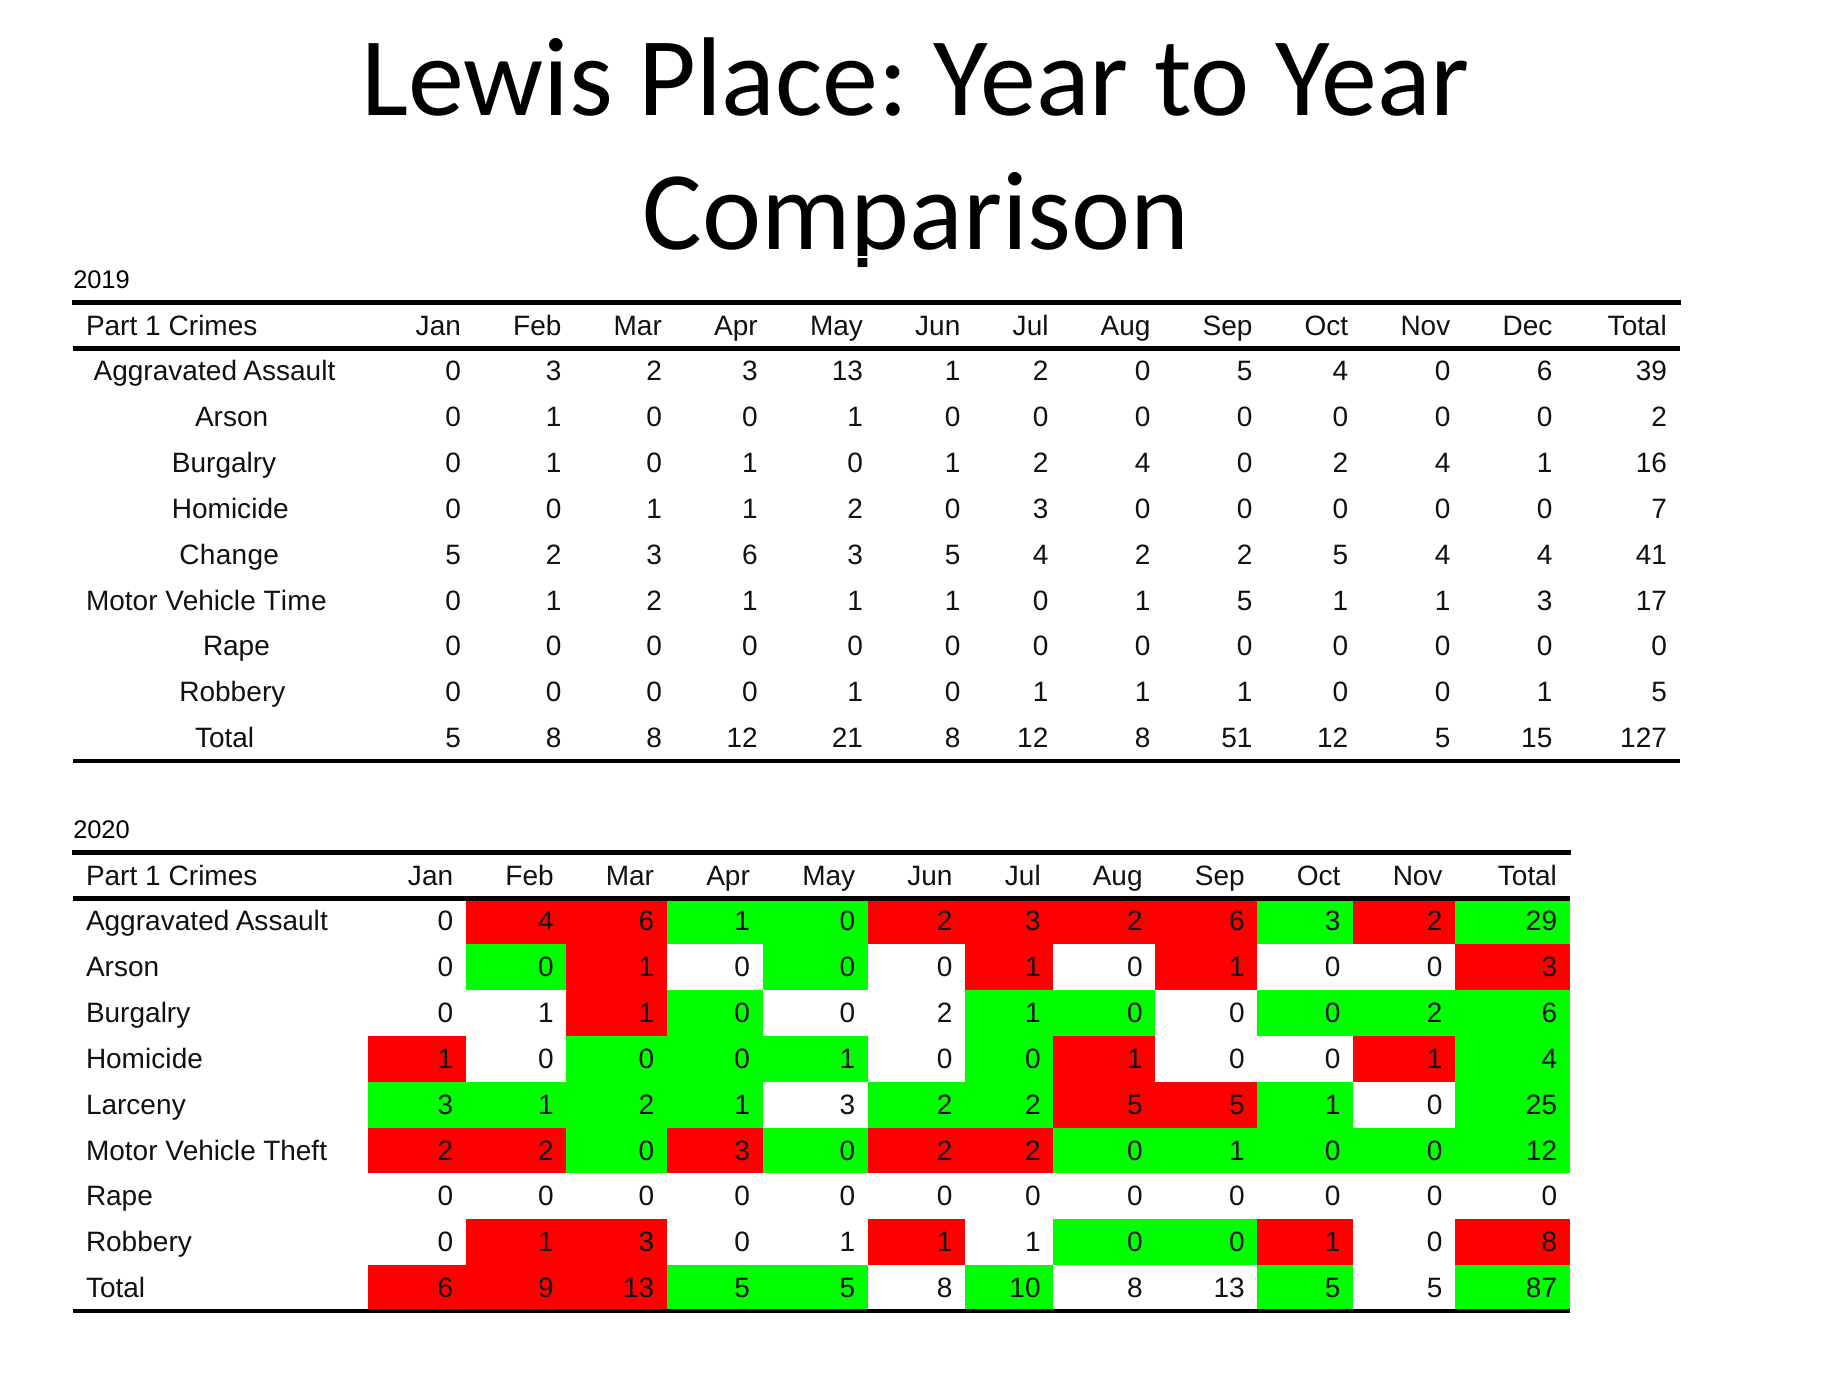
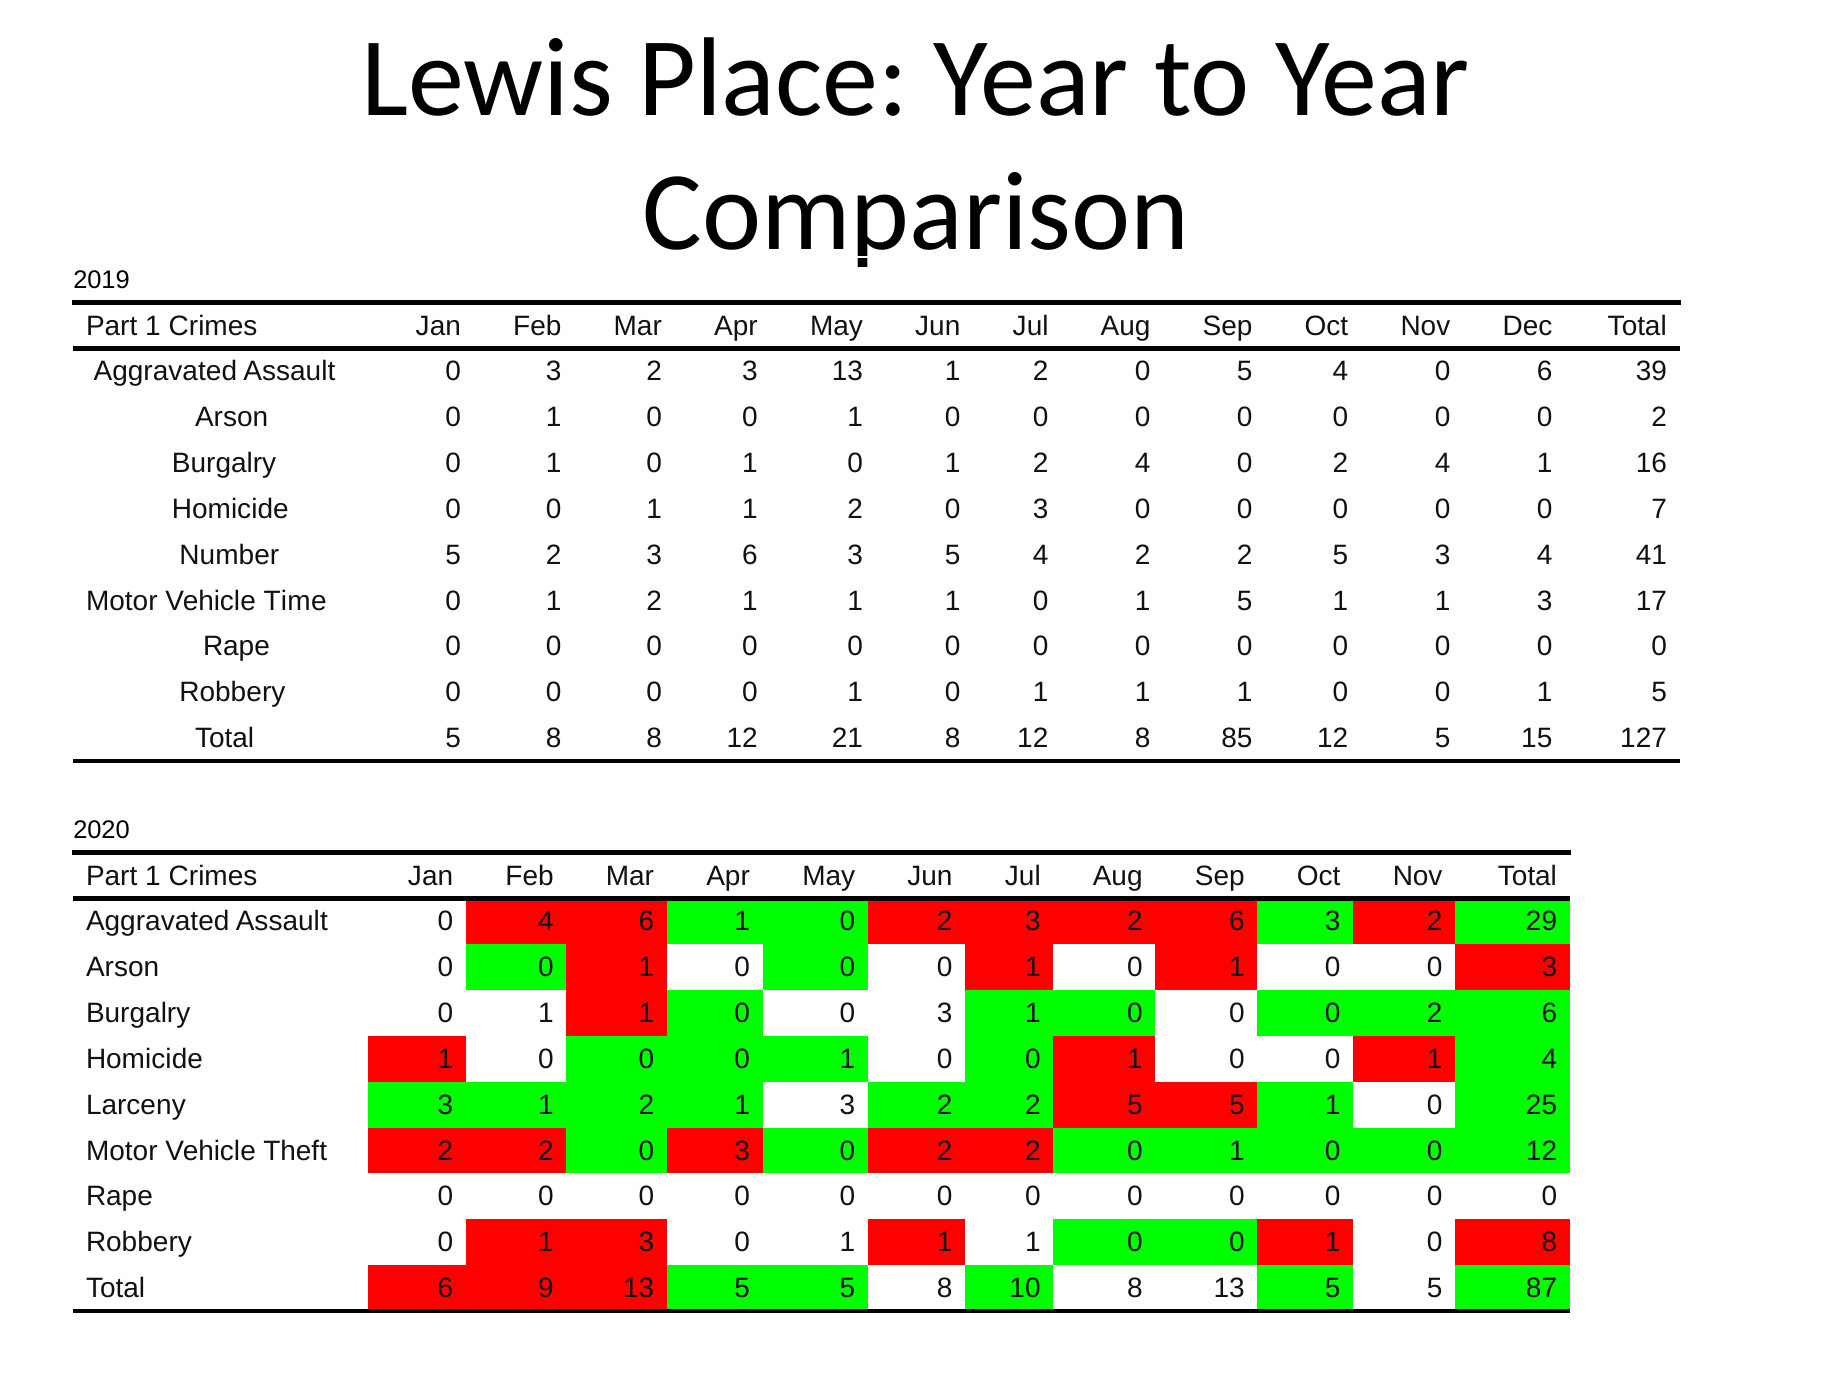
Change: Change -> Number
2 5 4: 4 -> 3
51: 51 -> 85
2 at (945, 1013): 2 -> 3
